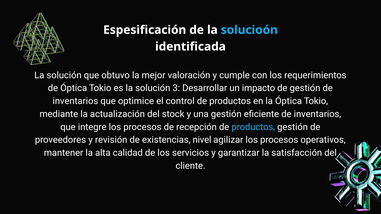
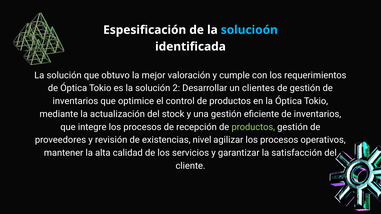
3: 3 -> 2
impacto: impacto -> clientes
productos at (253, 127) colour: light blue -> light green
